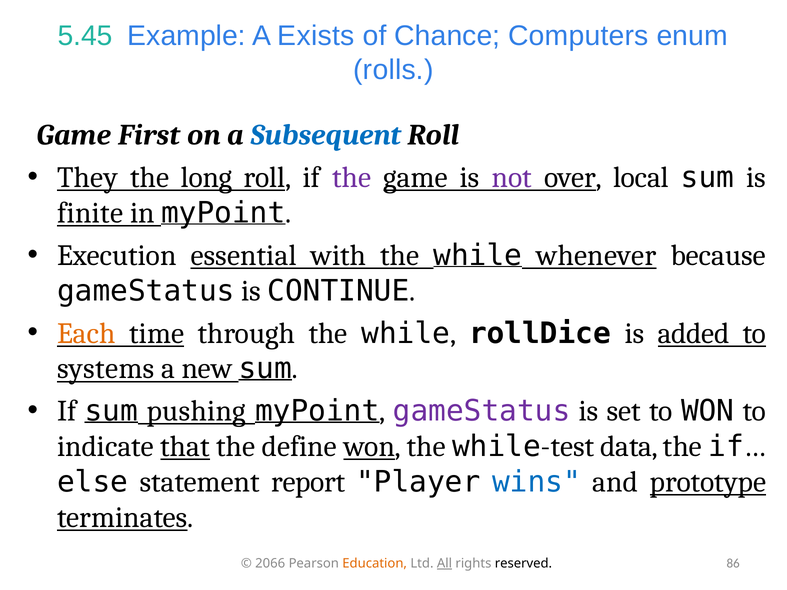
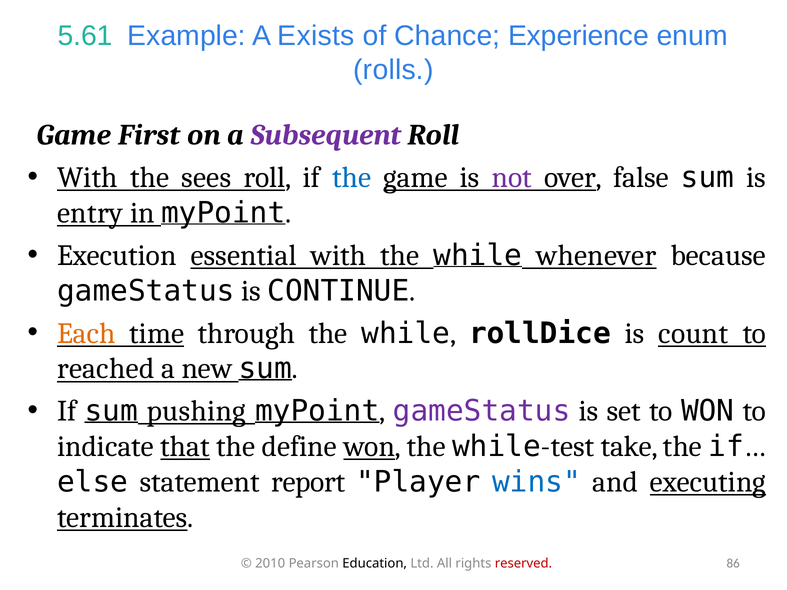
5.45: 5.45 -> 5.61
Computers: Computers -> Experience
Subsequent colour: blue -> purple
They at (87, 178): They -> With
long: long -> sees
the at (352, 178) colour: purple -> blue
local: local -> false
finite: finite -> entry
added: added -> count
systems: systems -> reached
data: data -> take
prototype: prototype -> executing
2066: 2066 -> 2010
Education colour: orange -> black
All underline: present -> none
reserved colour: black -> red
